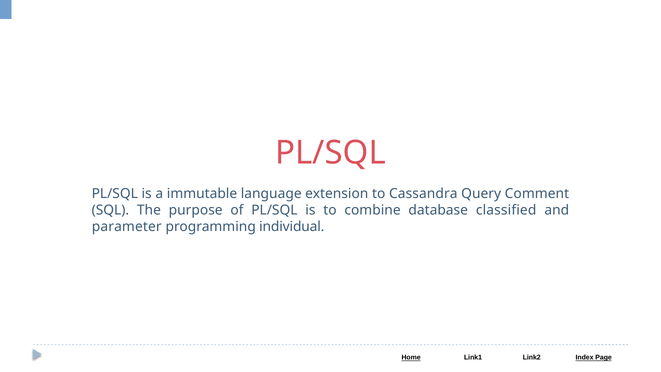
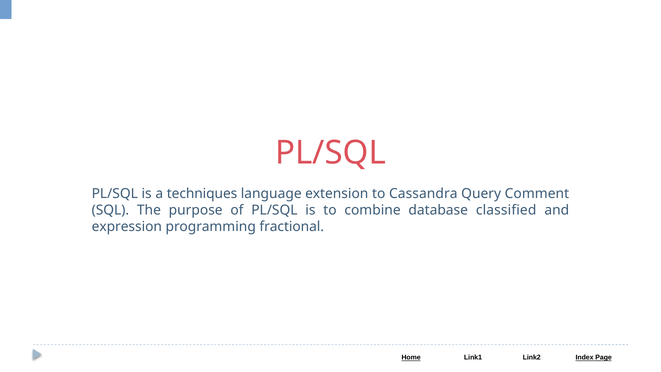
immutable: immutable -> techniques
parameter: parameter -> expression
individual: individual -> fractional
